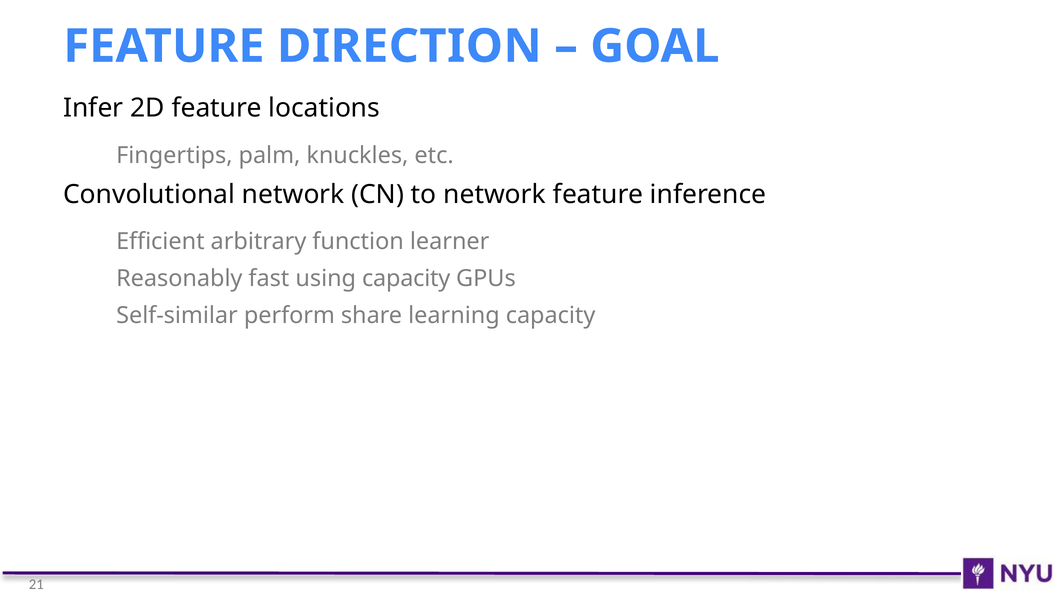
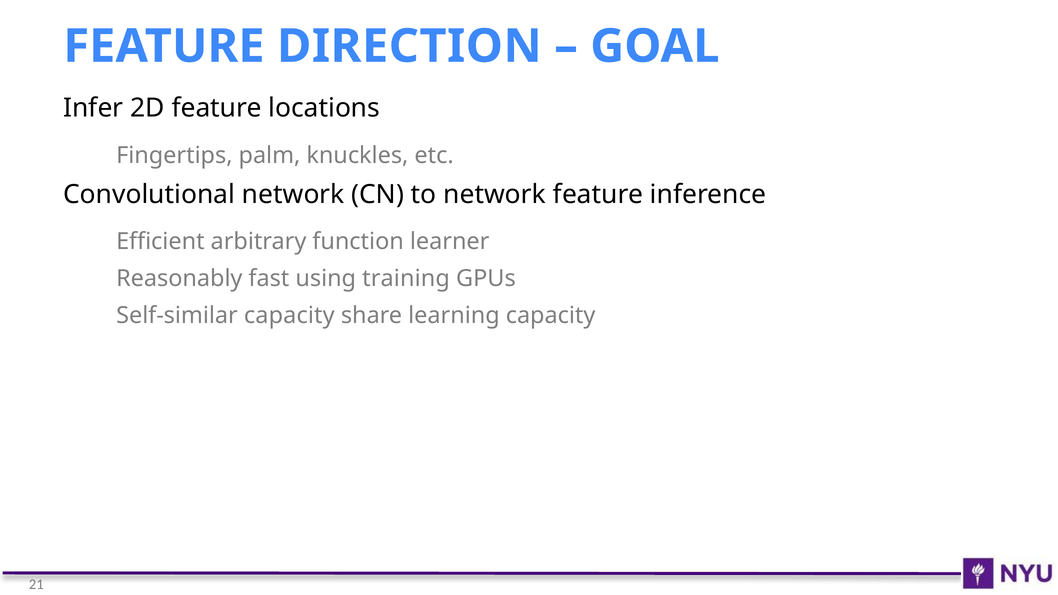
using capacity: capacity -> training
Self-similar perform: perform -> capacity
